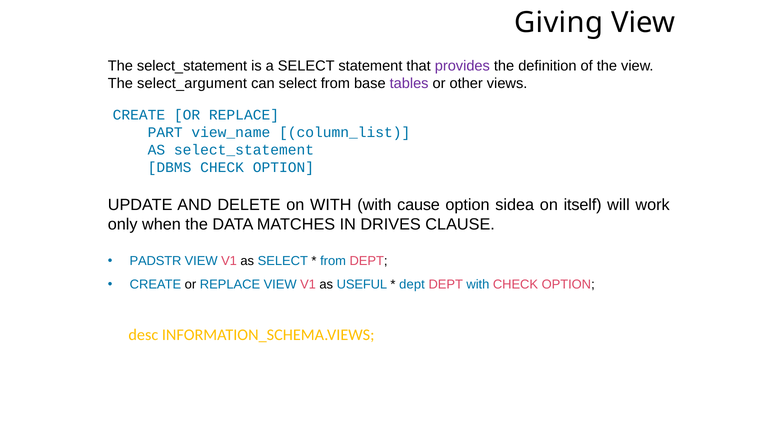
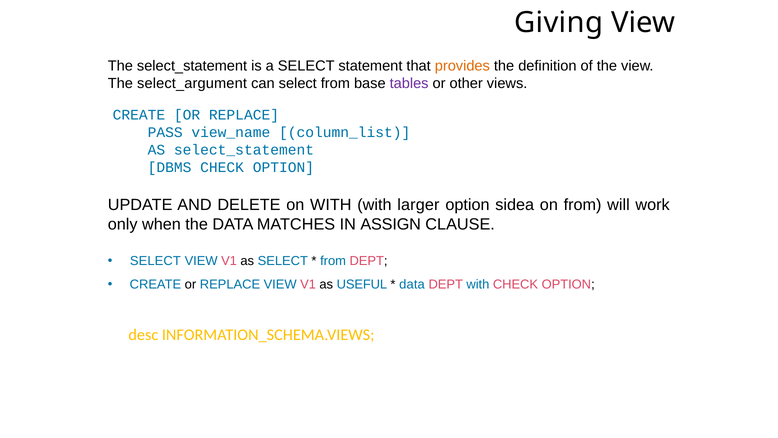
provides colour: purple -> orange
PART: PART -> PASS
cause: cause -> larger
on itself: itself -> from
DRIVES: DRIVES -> ASSIGN
PADSTR at (156, 261): PADSTR -> SELECT
dept at (412, 284): dept -> data
